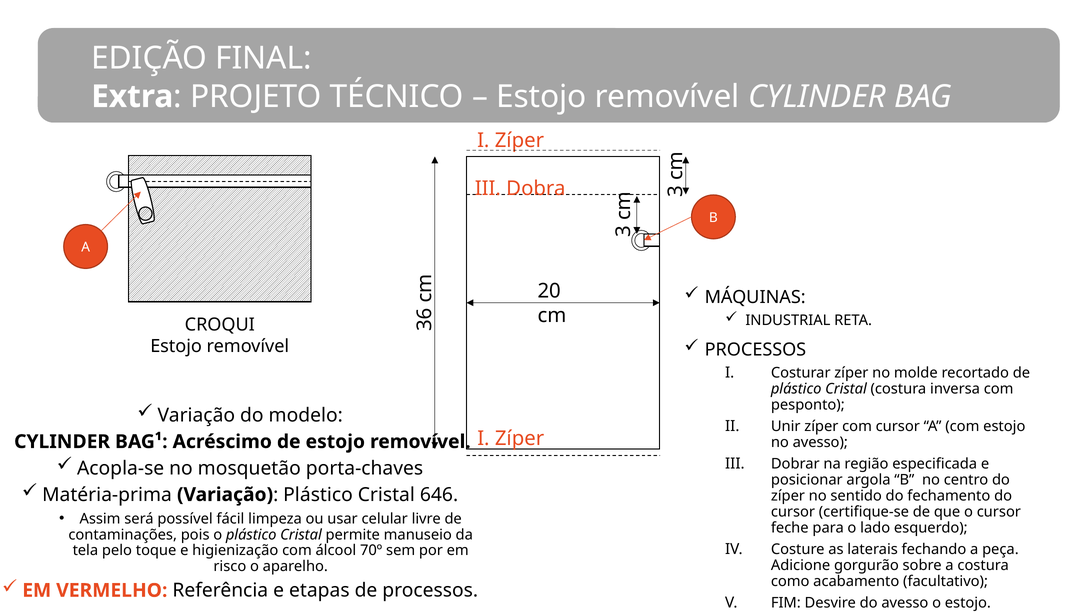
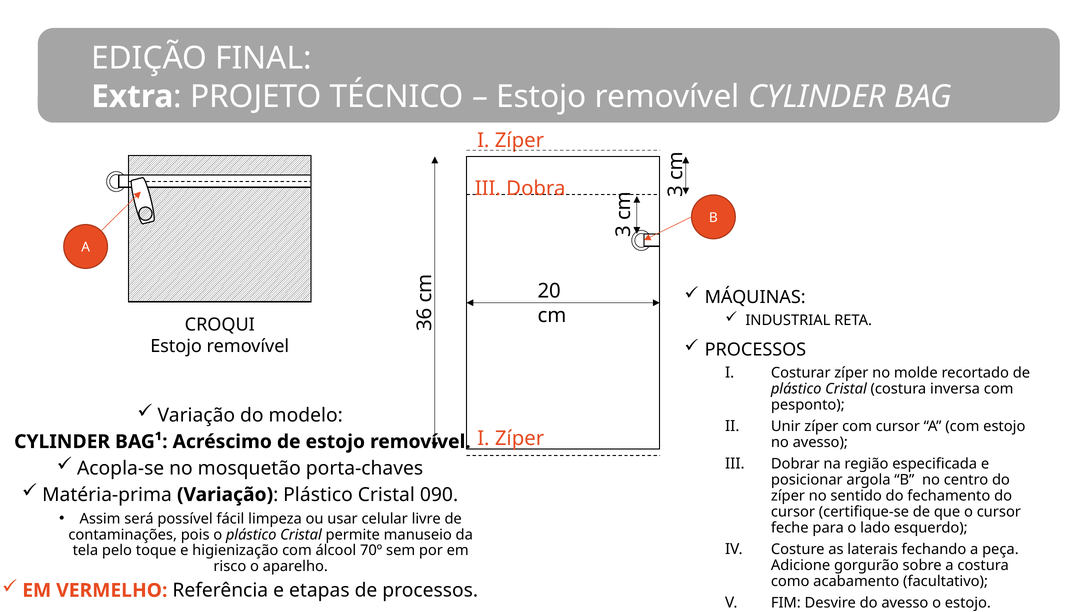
646: 646 -> 090
